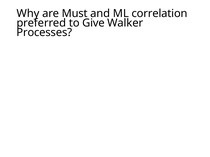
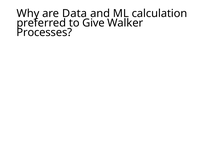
Must: Must -> Data
correlation: correlation -> calculation
